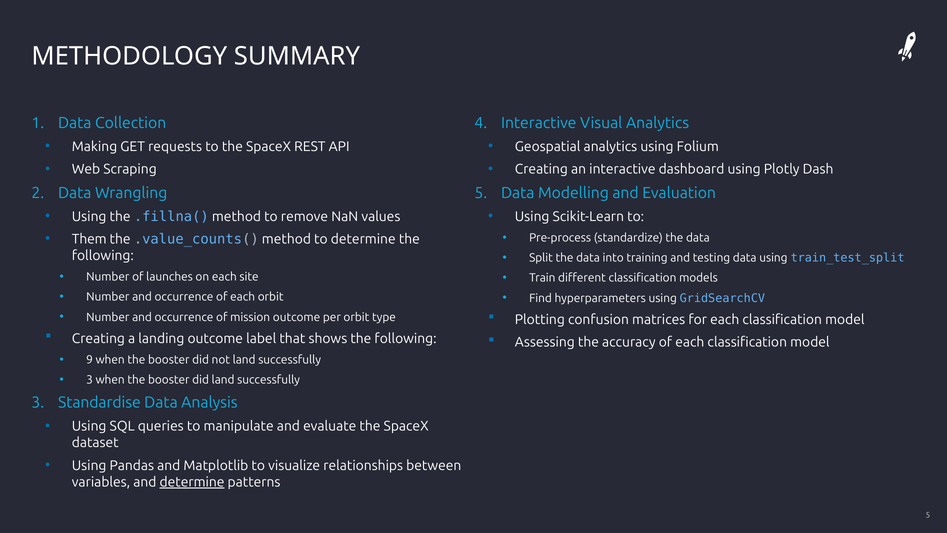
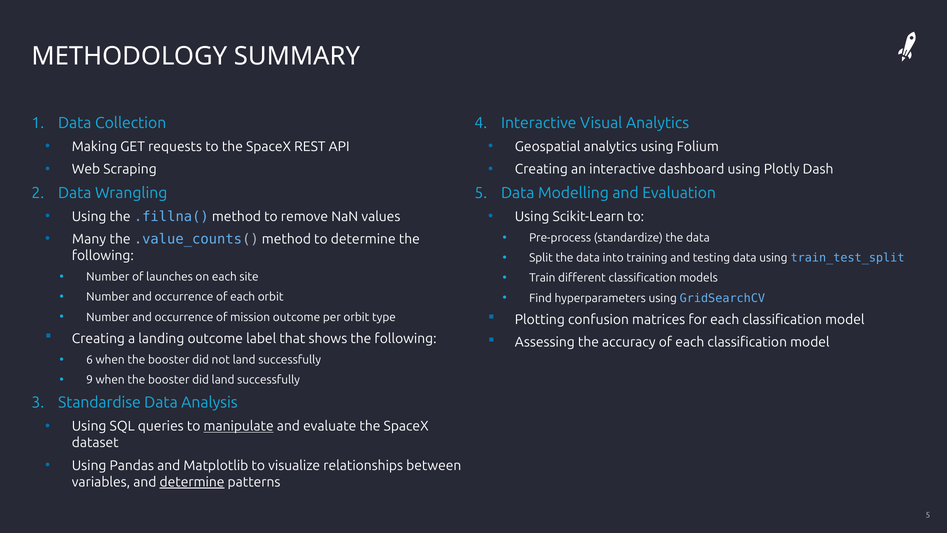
Them: Them -> Many
9: 9 -> 6
3 at (90, 380): 3 -> 9
manipulate underline: none -> present
